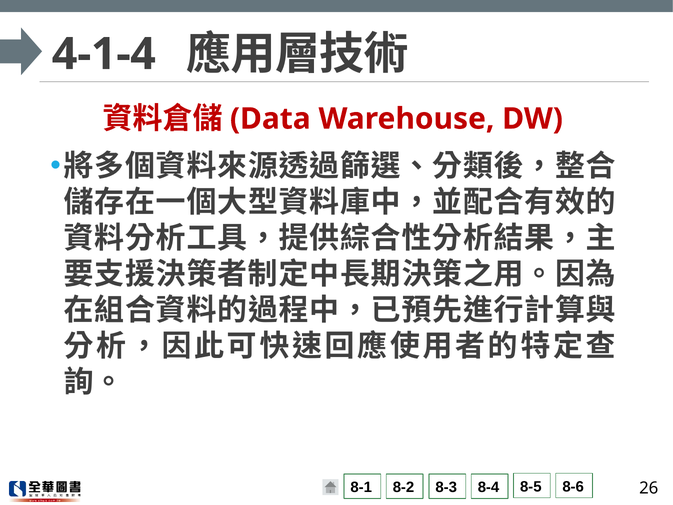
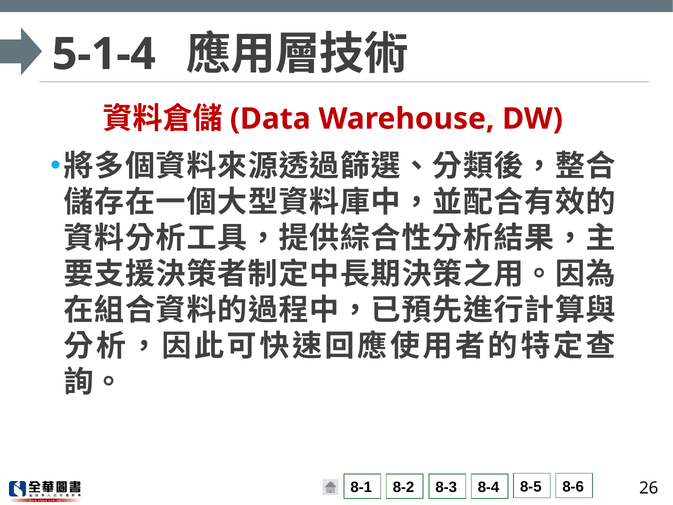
4-1-4: 4-1-4 -> 5-1-4
